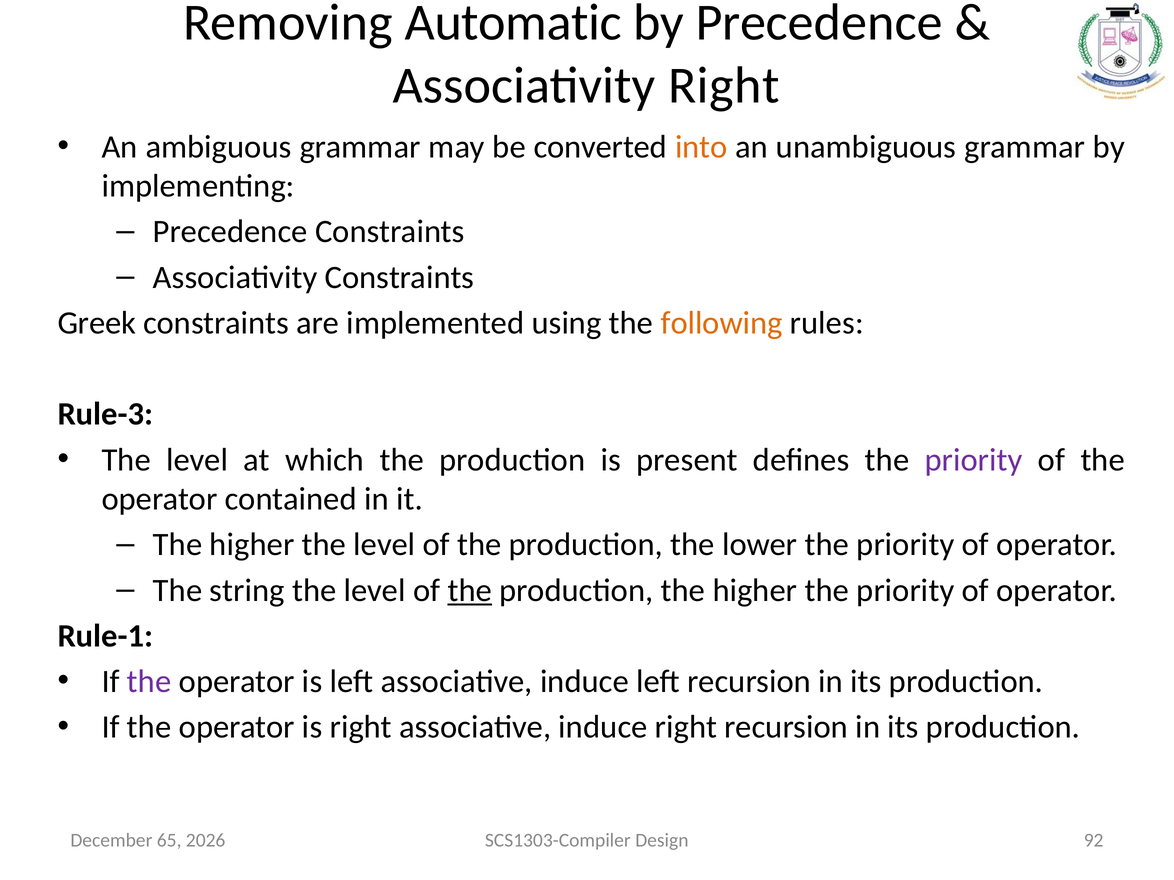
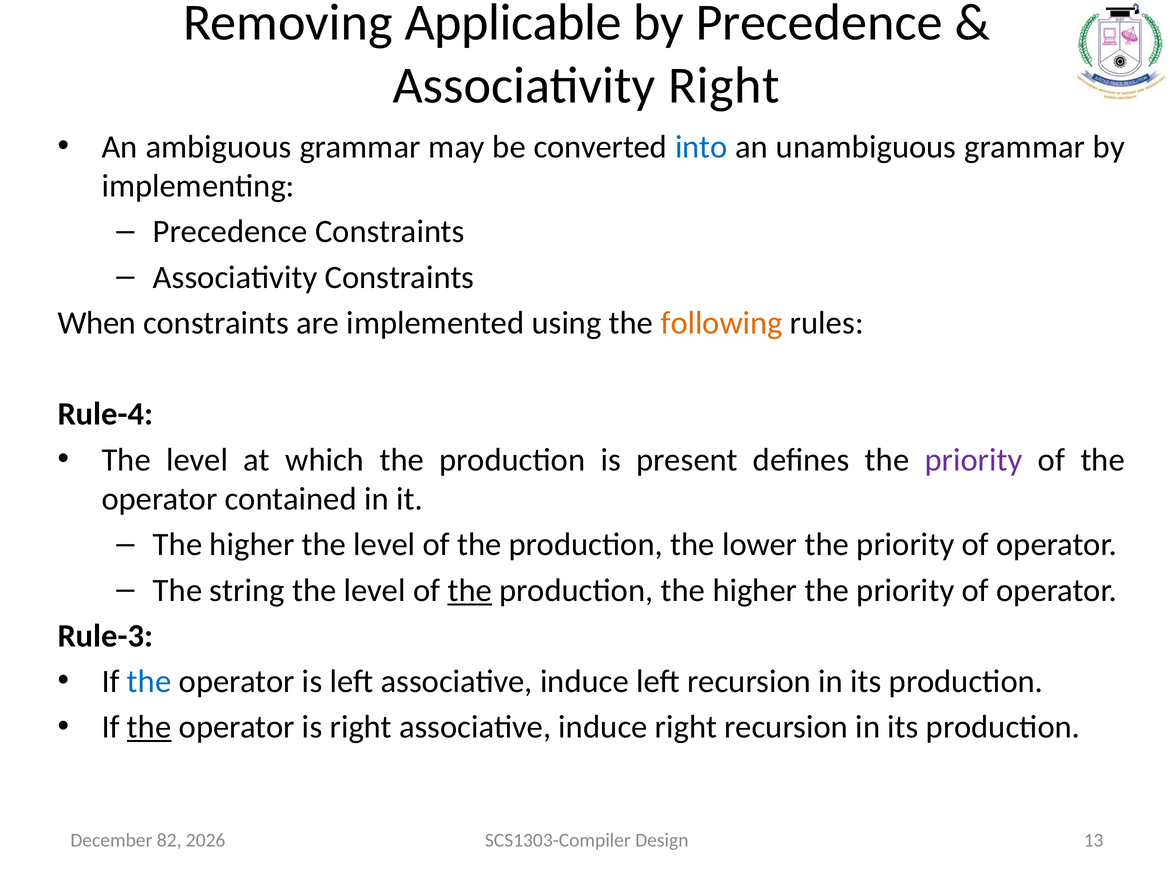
Automatic: Automatic -> Applicable
into colour: orange -> blue
Greek: Greek -> When
Rule-3: Rule-3 -> Rule-4
Rule-1: Rule-1 -> Rule-3
the at (149, 682) colour: purple -> blue
the at (149, 728) underline: none -> present
65: 65 -> 82
92: 92 -> 13
